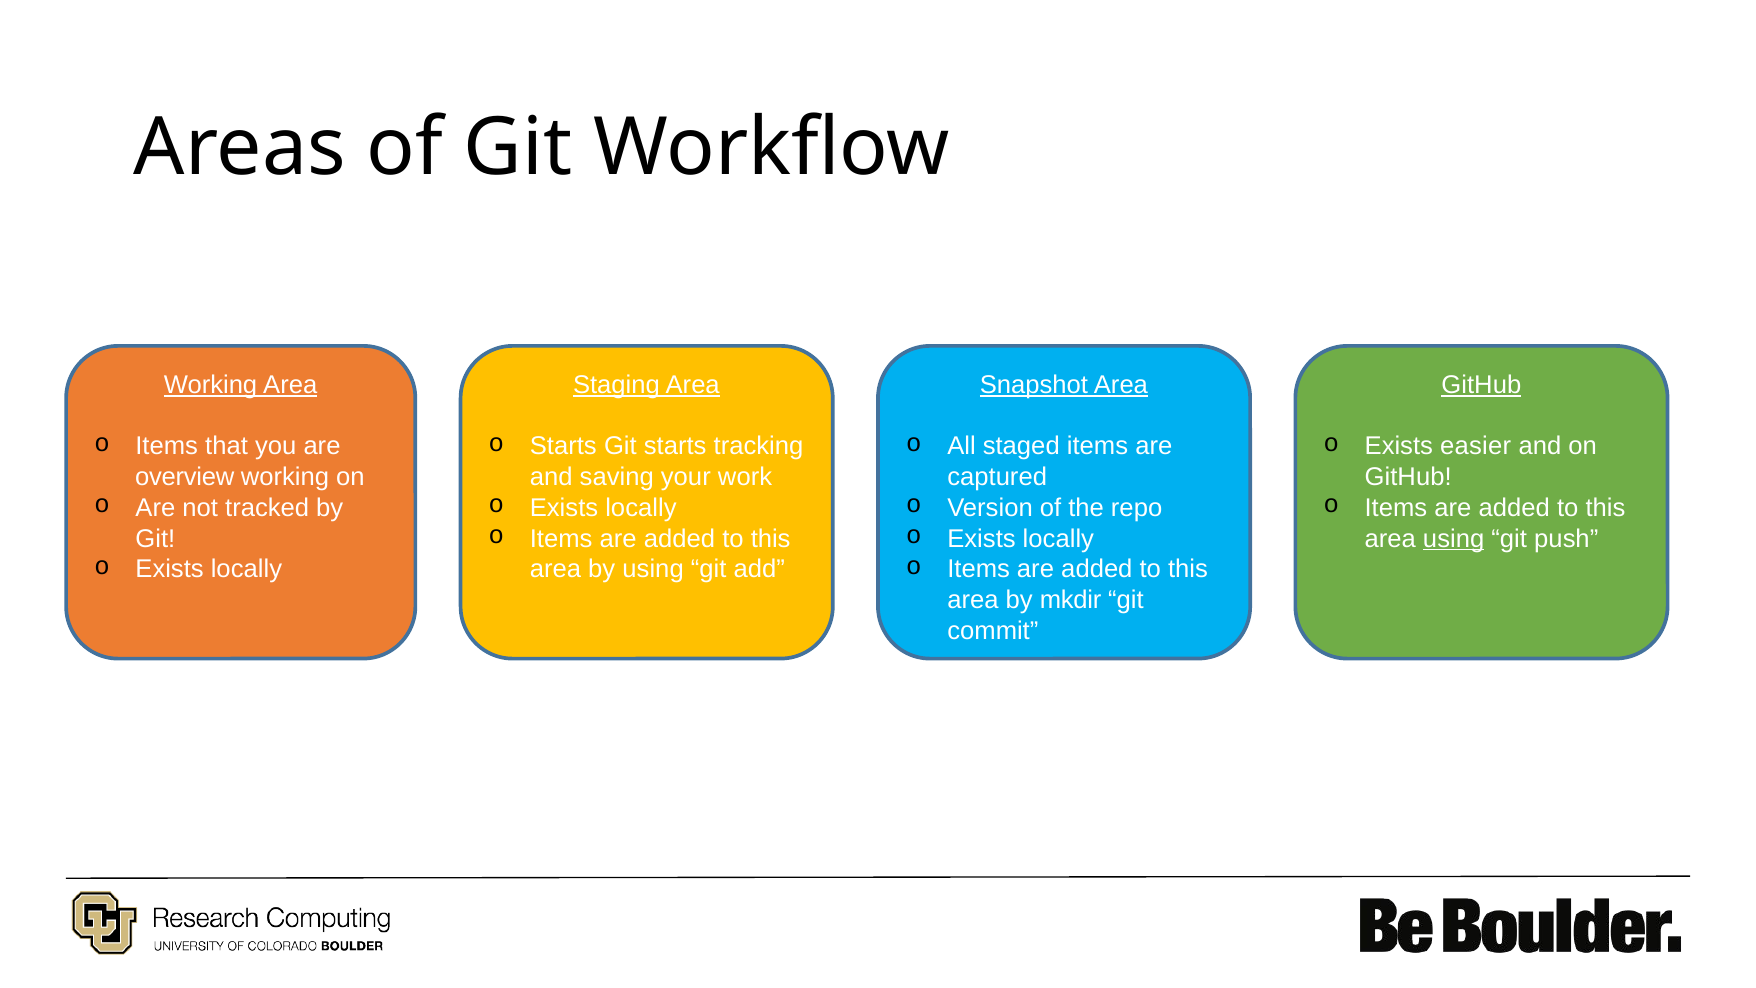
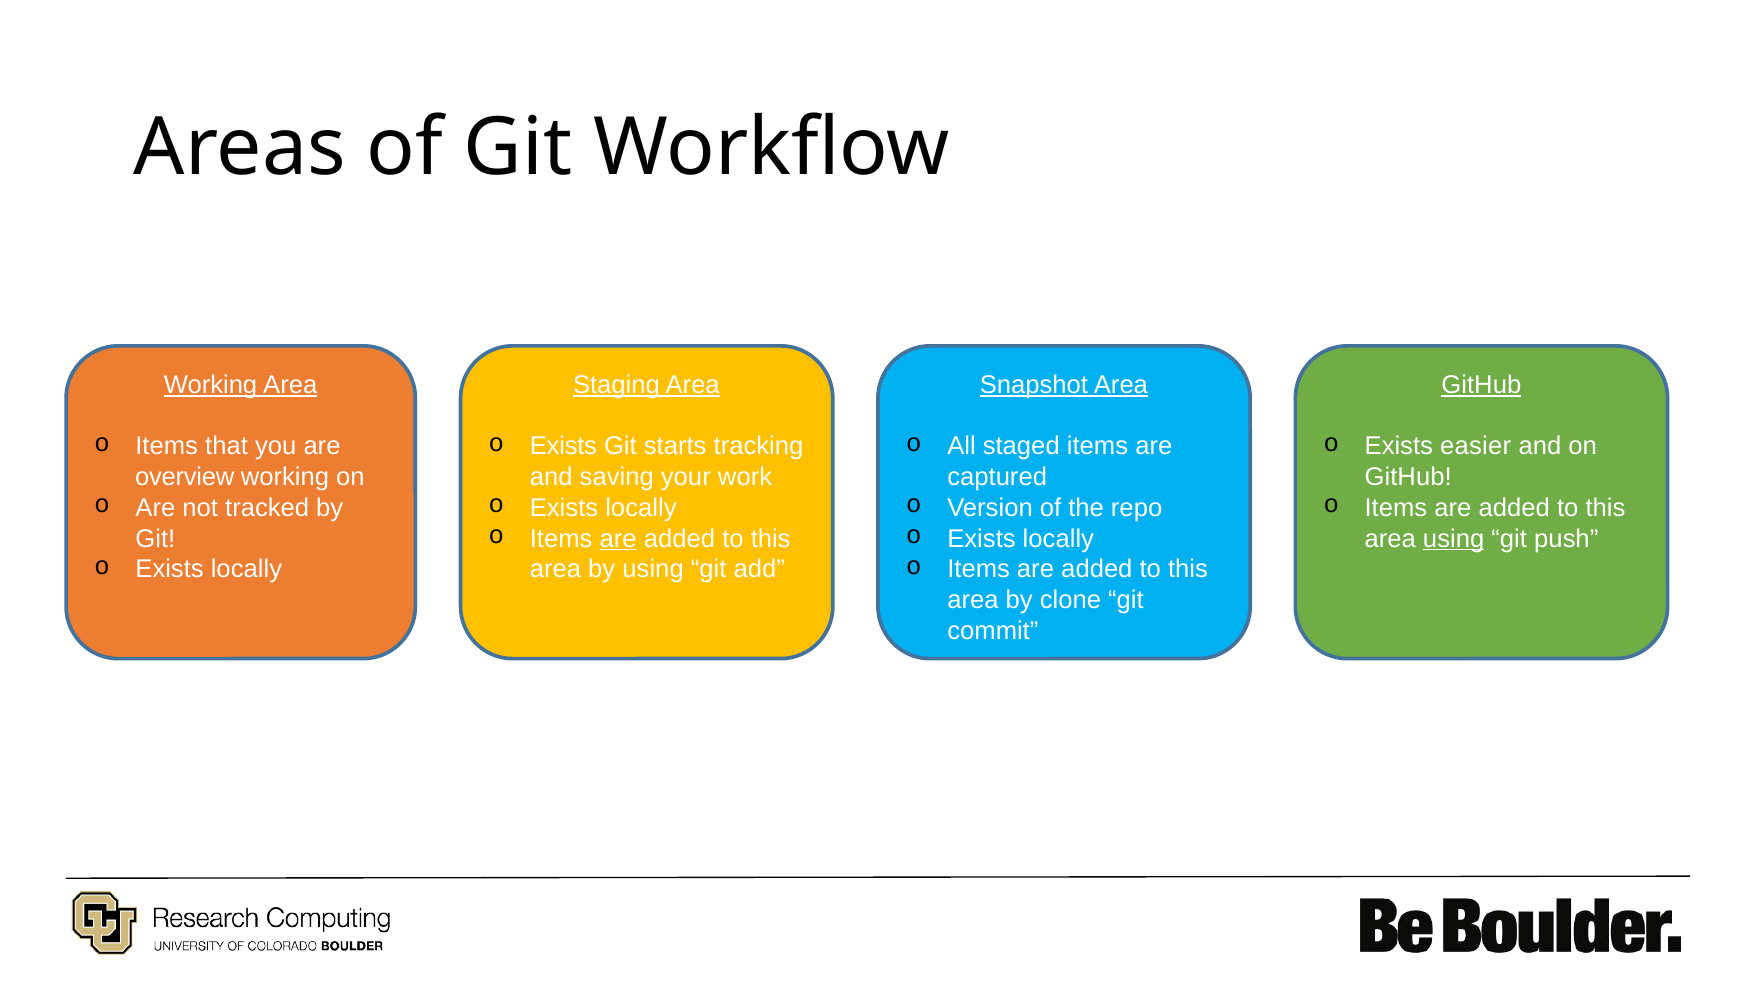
Starts at (563, 446): Starts -> Exists
are at (618, 538) underline: none -> present
mkdir: mkdir -> clone
